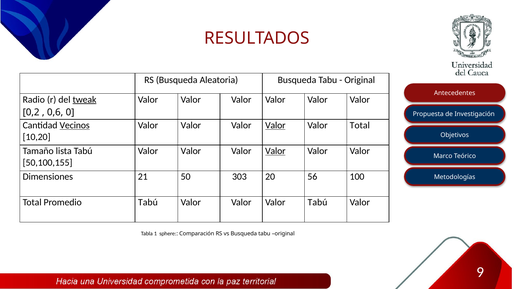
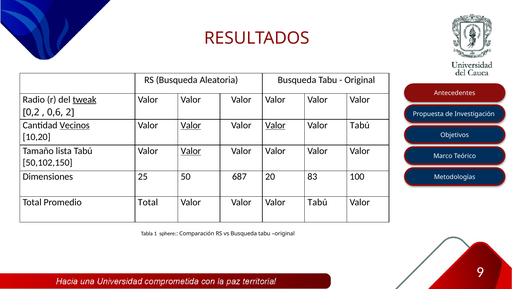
0: 0 -> 2
Valor at (191, 125) underline: none -> present
Total at (360, 125): Total -> Tabú
Valor at (191, 151) underline: none -> present
Valor at (275, 151) underline: present -> none
50,100,155: 50,100,155 -> 50,102,150
21: 21 -> 25
303: 303 -> 687
56: 56 -> 83
Promedio Tabú: Tabú -> Total
